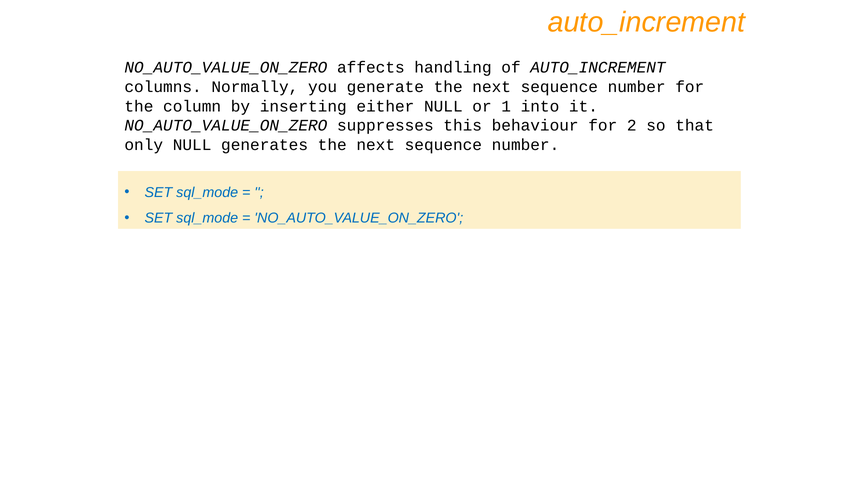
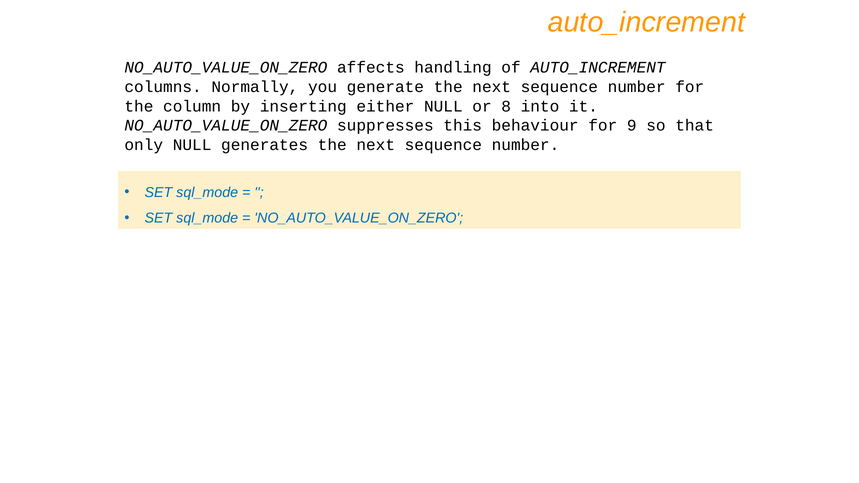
1: 1 -> 8
2: 2 -> 9
